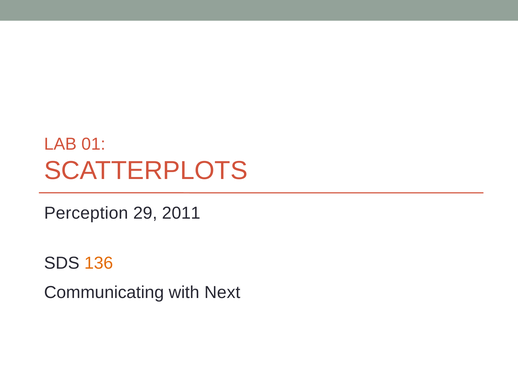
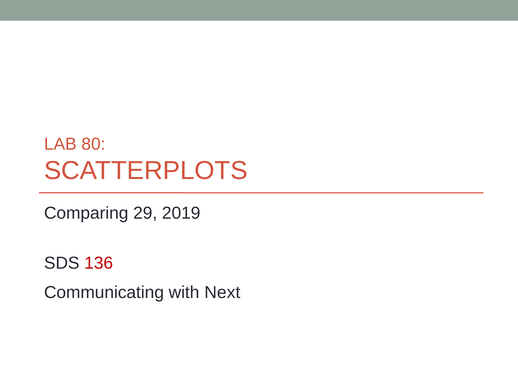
01: 01 -> 80
Perception: Perception -> Comparing
2011: 2011 -> 2019
136 colour: orange -> red
